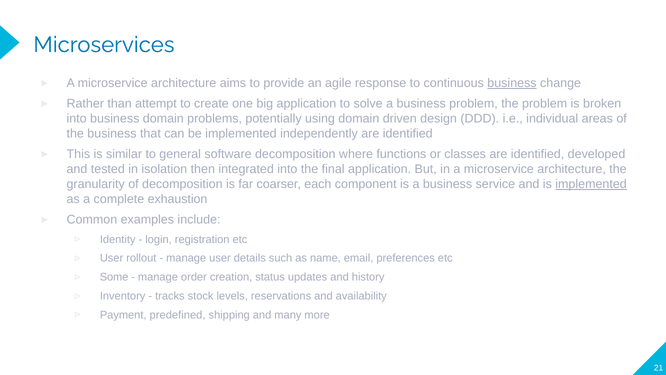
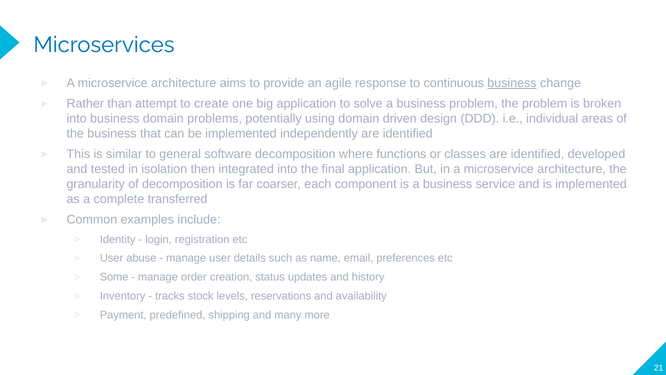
implemented at (591, 184) underline: present -> none
exhaustion: exhaustion -> transferred
rollout: rollout -> abuse
